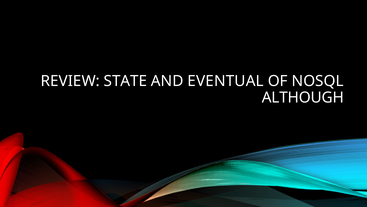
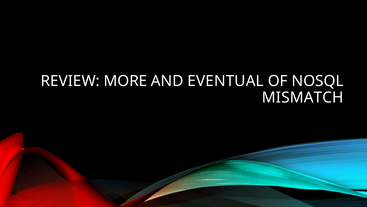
STATE: STATE -> MORE
ALTHOUGH: ALTHOUGH -> MISMATCH
